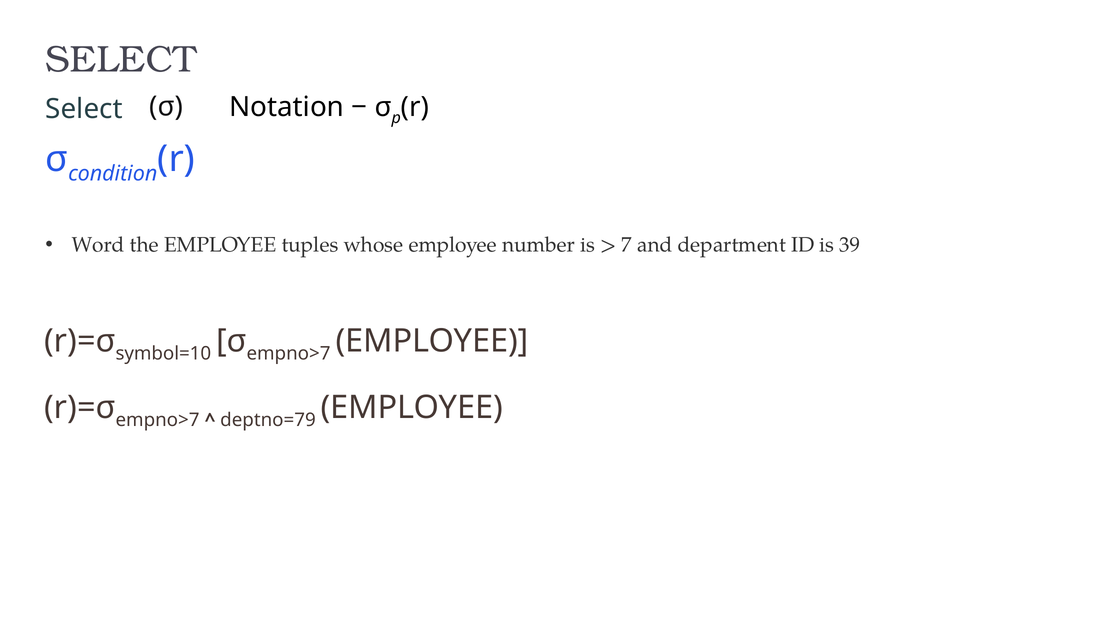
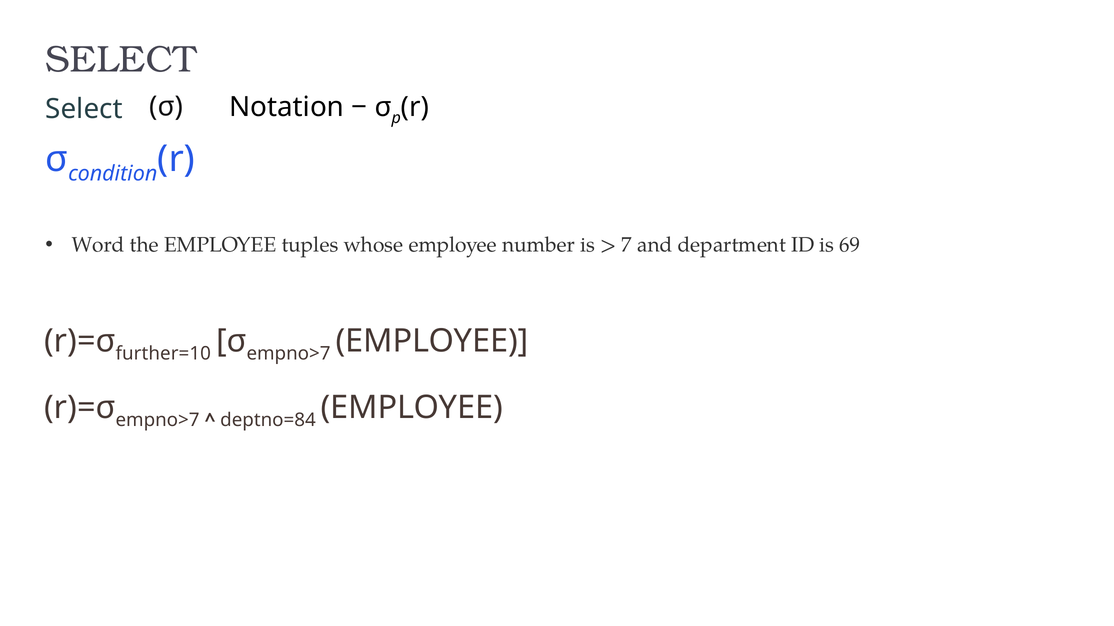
39: 39 -> 69
symbol=10: symbol=10 -> further=10
deptno=79: deptno=79 -> deptno=84
